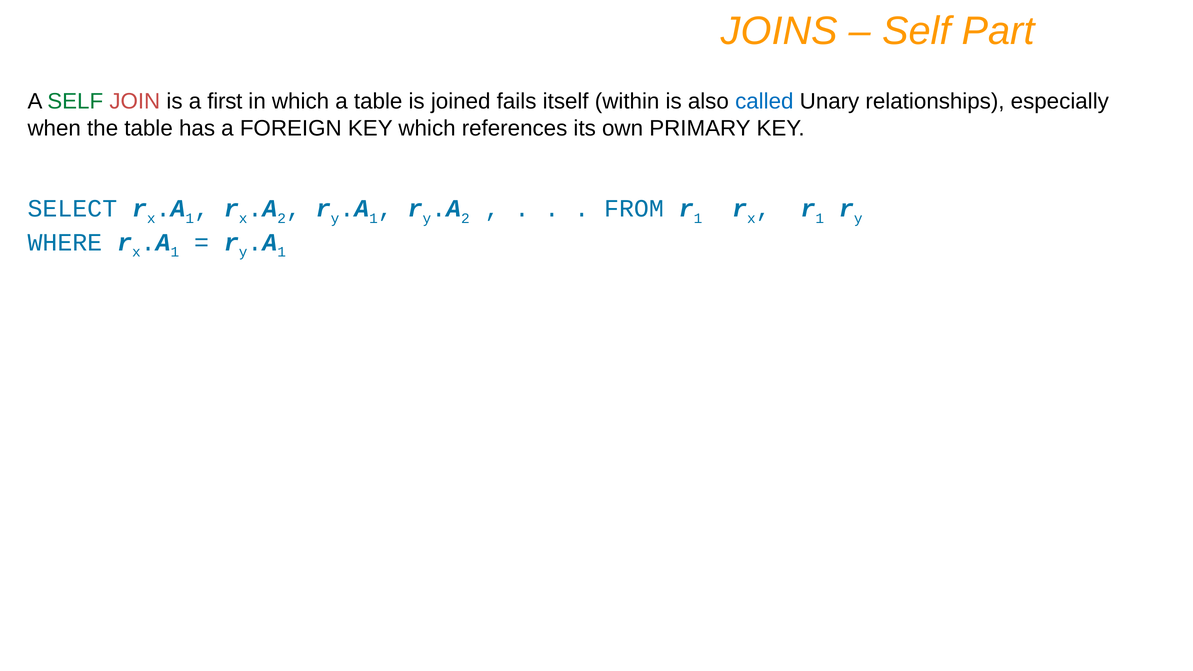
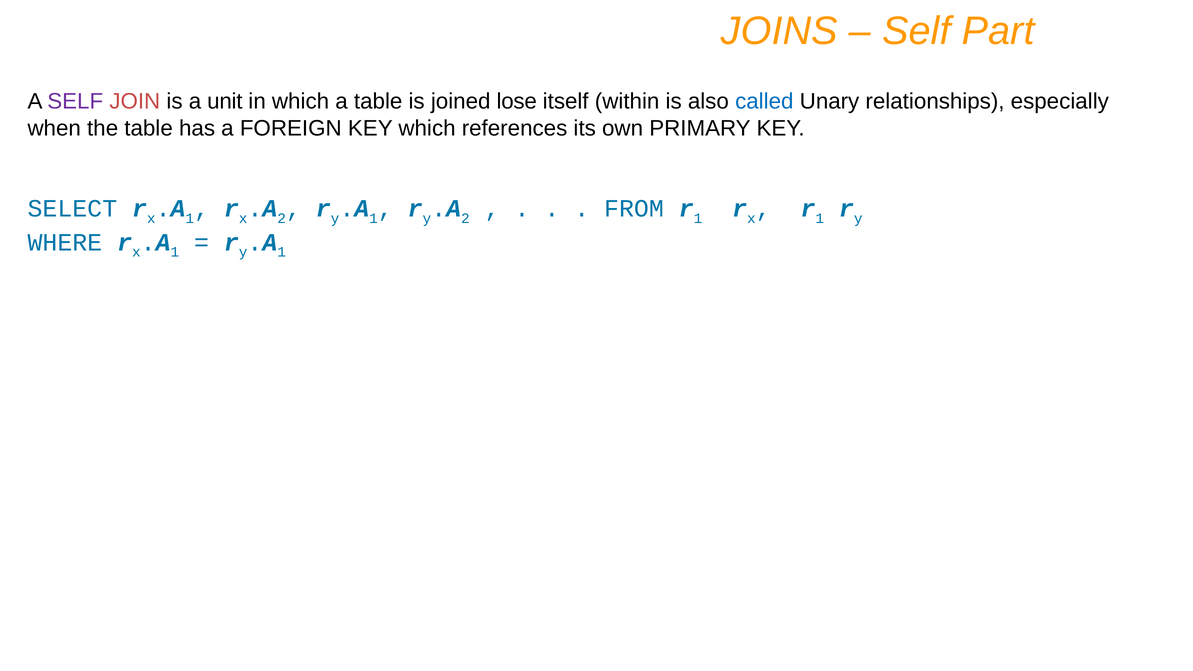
SELF at (75, 101) colour: green -> purple
first: first -> unit
fails: fails -> lose
